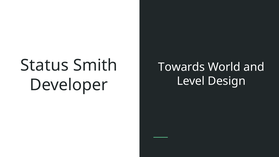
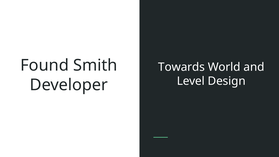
Status: Status -> Found
